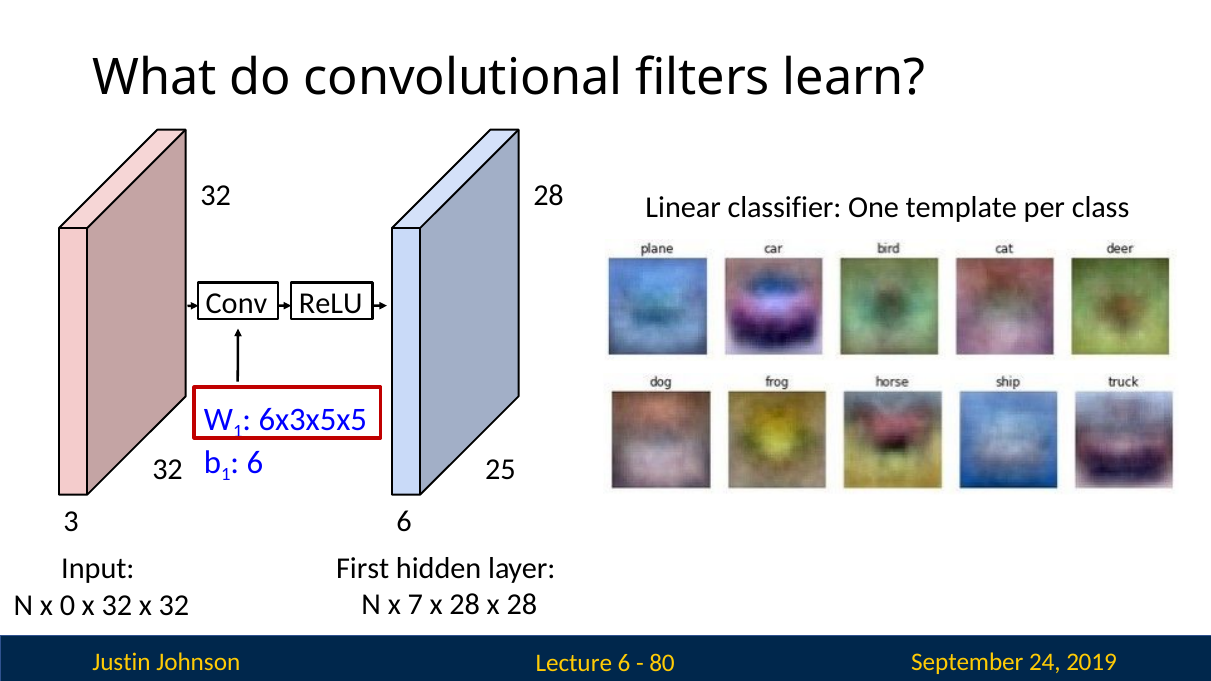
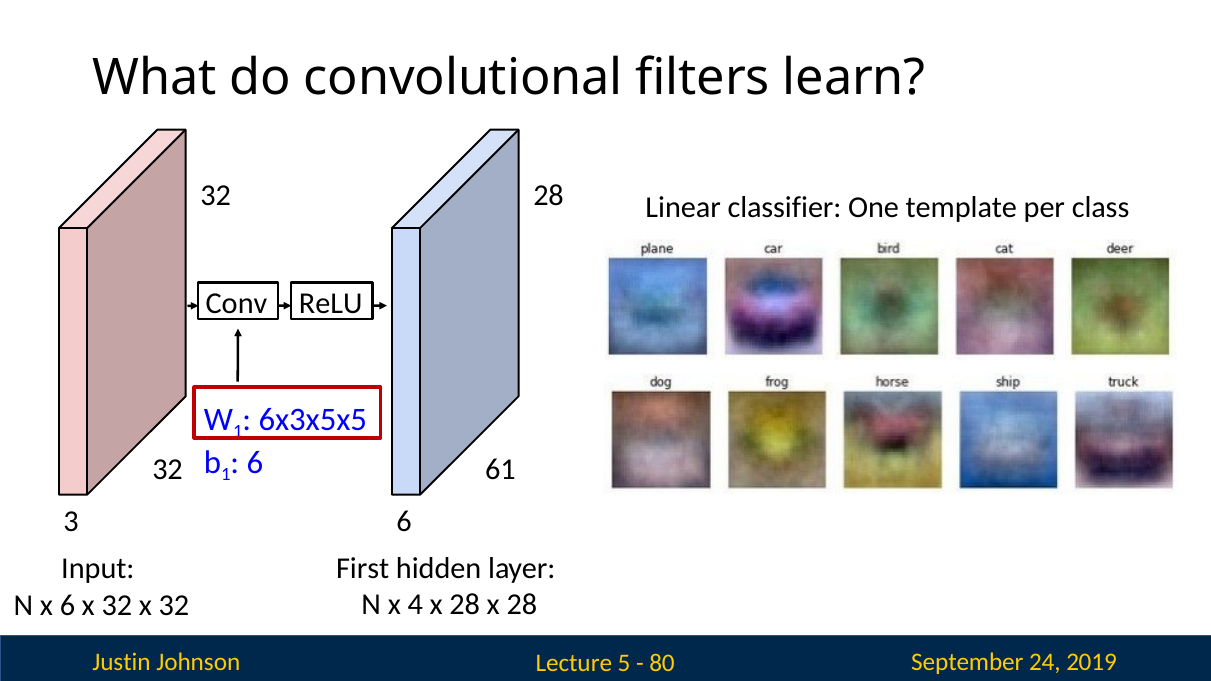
25: 25 -> 61
7: 7 -> 4
x 0: 0 -> 6
Lecture 6: 6 -> 5
